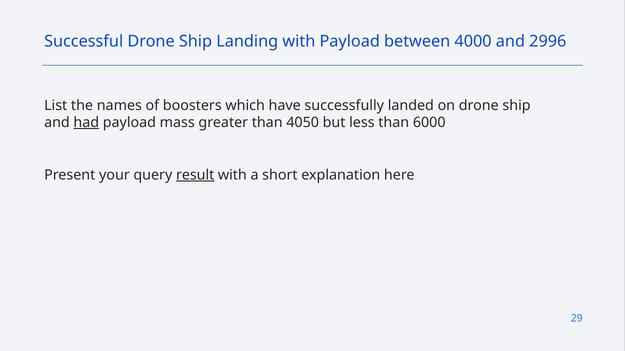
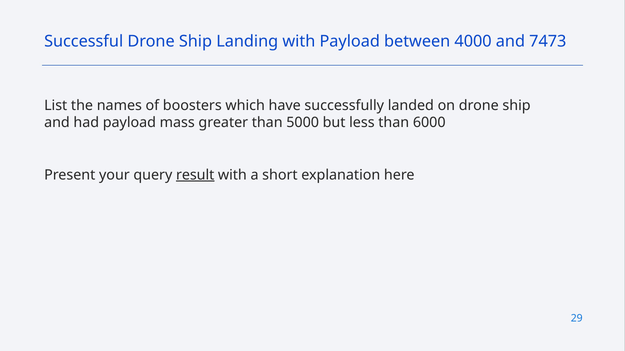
2996: 2996 -> 7473
had underline: present -> none
4050: 4050 -> 5000
